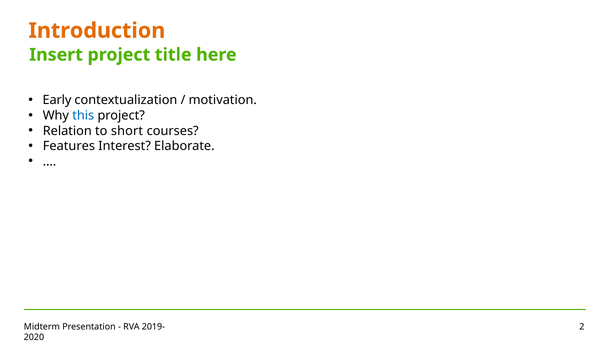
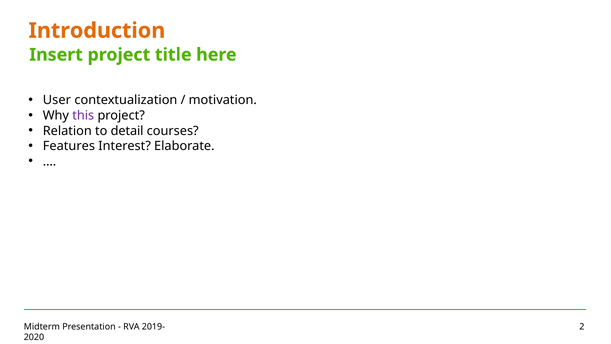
Early: Early -> User
this colour: blue -> purple
short: short -> detail
